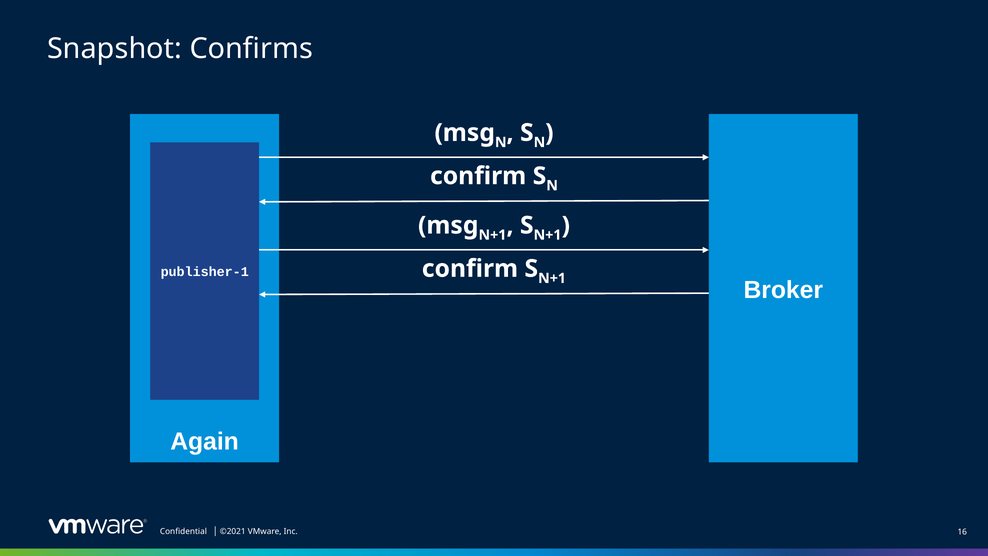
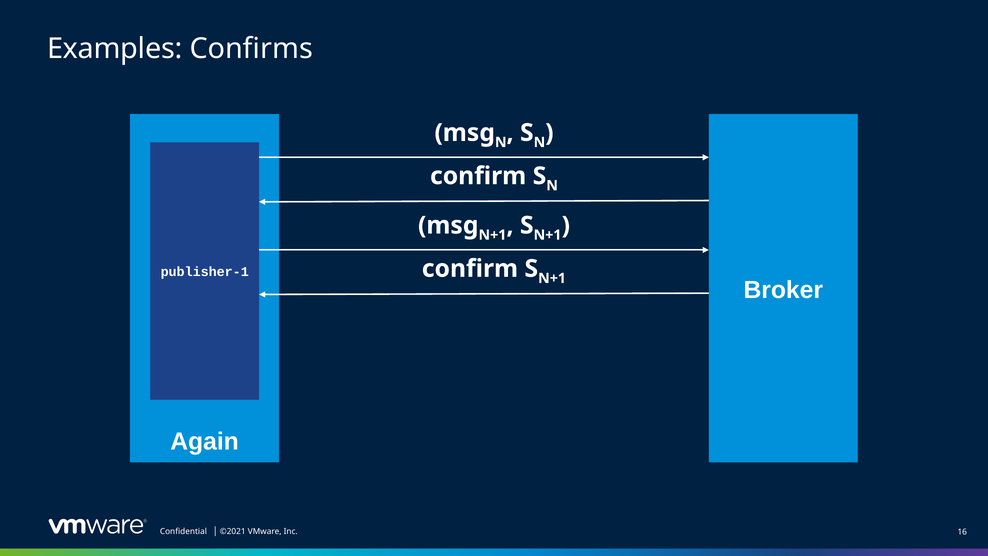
Snapshot: Snapshot -> Examples
